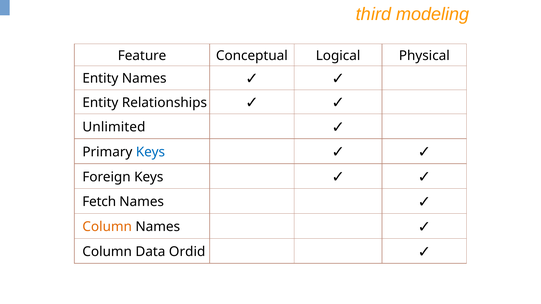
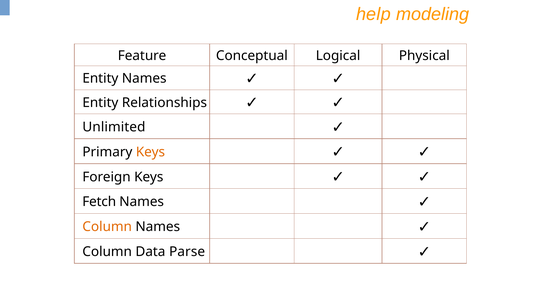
third: third -> help
Keys at (150, 152) colour: blue -> orange
Ordid: Ordid -> Parse
